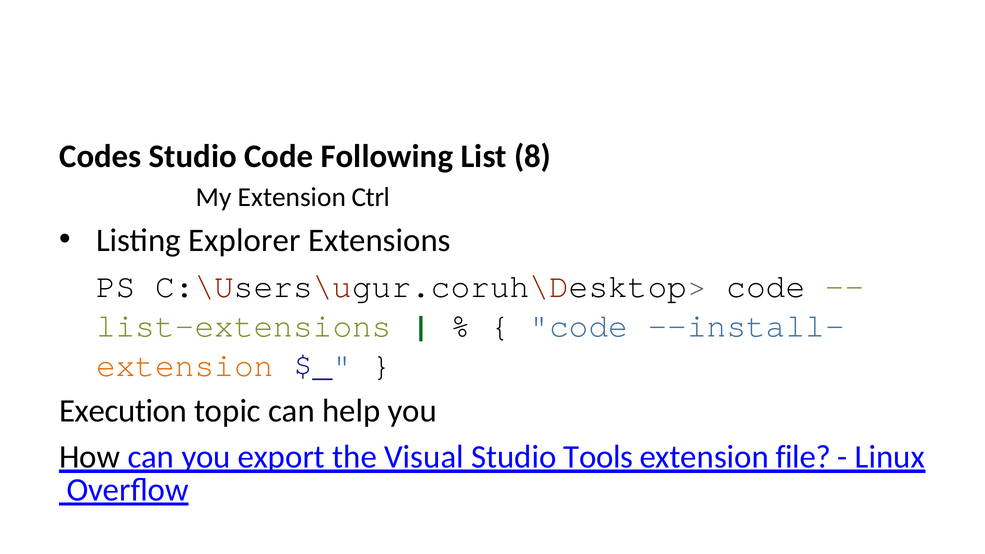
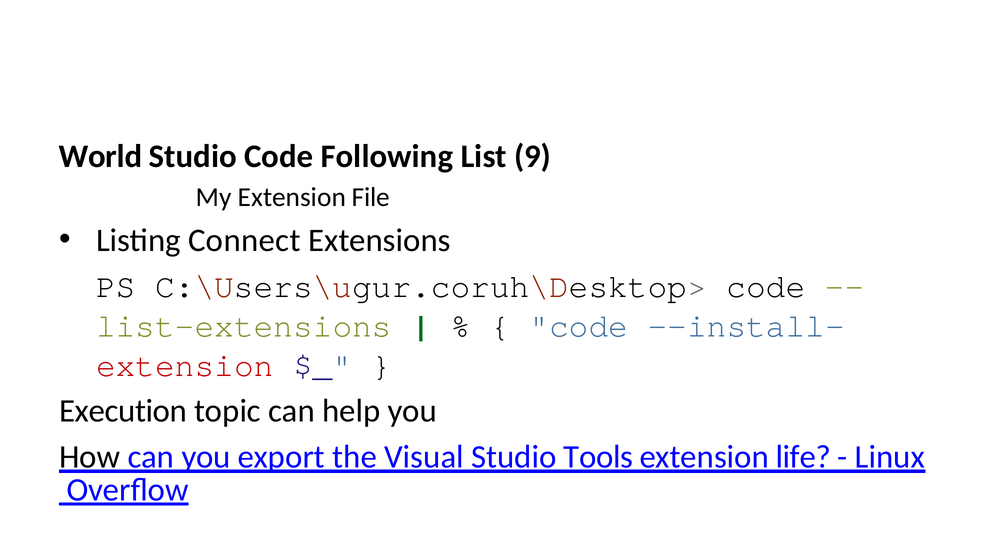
Codes: Codes -> World
8: 8 -> 9
Ctrl: Ctrl -> File
Explorer: Explorer -> Connect
extension at (185, 365) colour: orange -> red
file: file -> life
